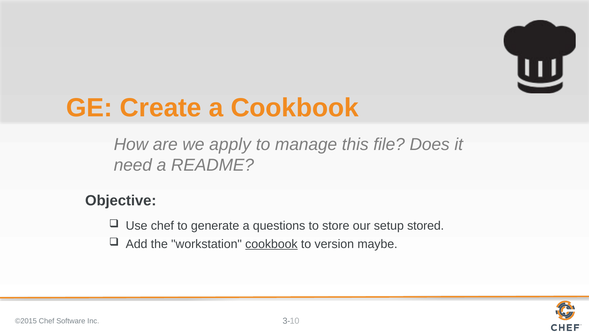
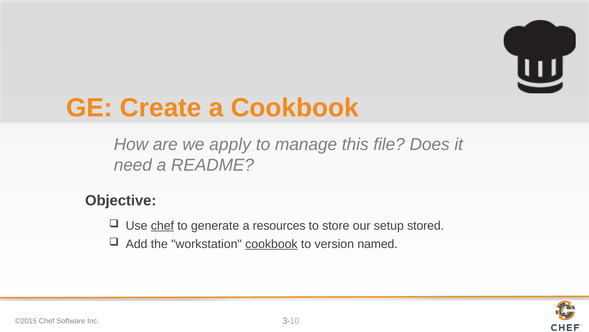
chef at (162, 225) underline: none -> present
questions: questions -> resources
maybe: maybe -> named
